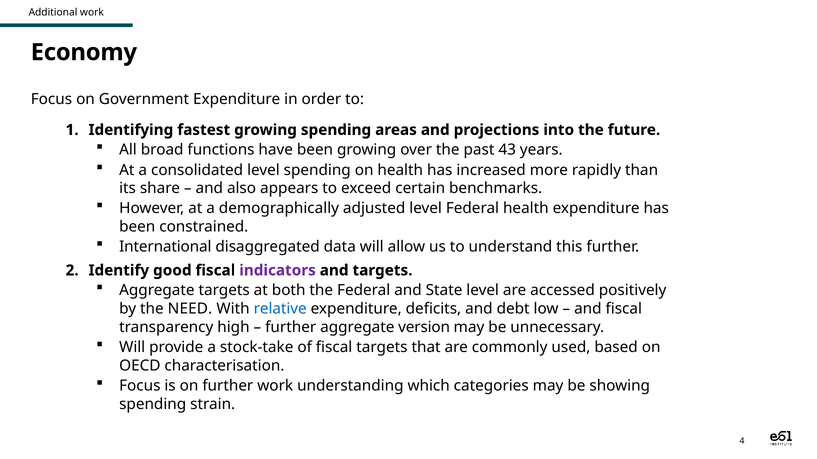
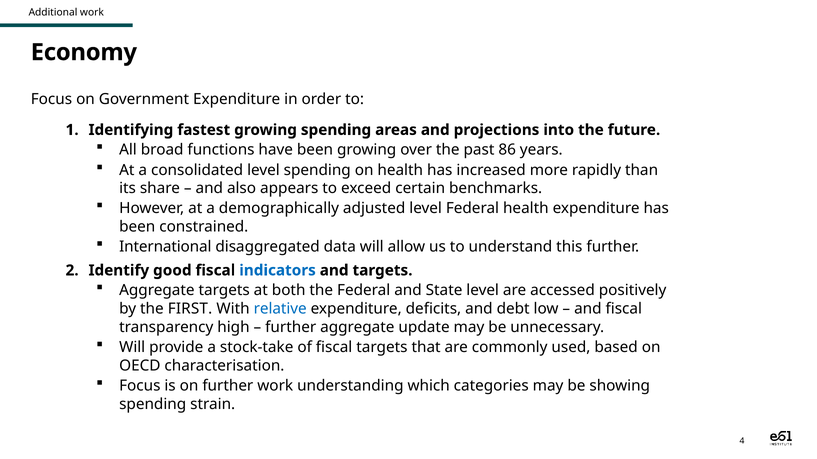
43: 43 -> 86
indicators colour: purple -> blue
NEED: NEED -> FIRST
version: version -> update
